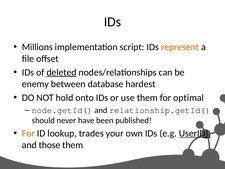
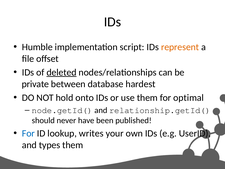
Millions: Millions -> Humble
enemy: enemy -> private
For at (28, 133) colour: orange -> blue
trades: trades -> writes
UserID underline: present -> none
those: those -> types
